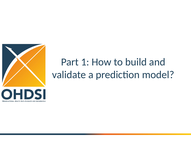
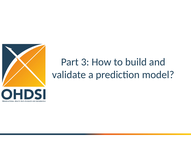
1: 1 -> 3
